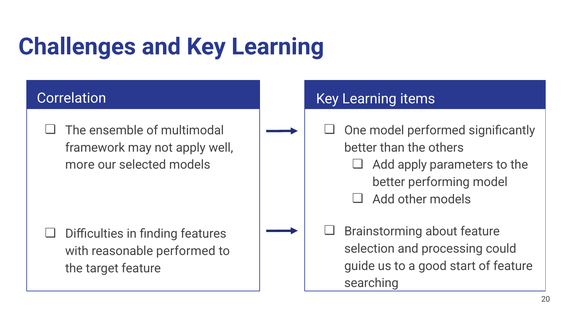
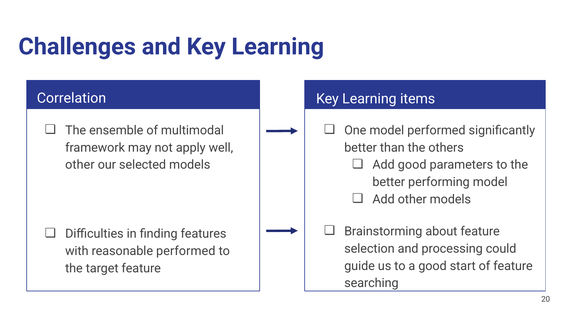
Add apply: apply -> good
more at (80, 165): more -> other
